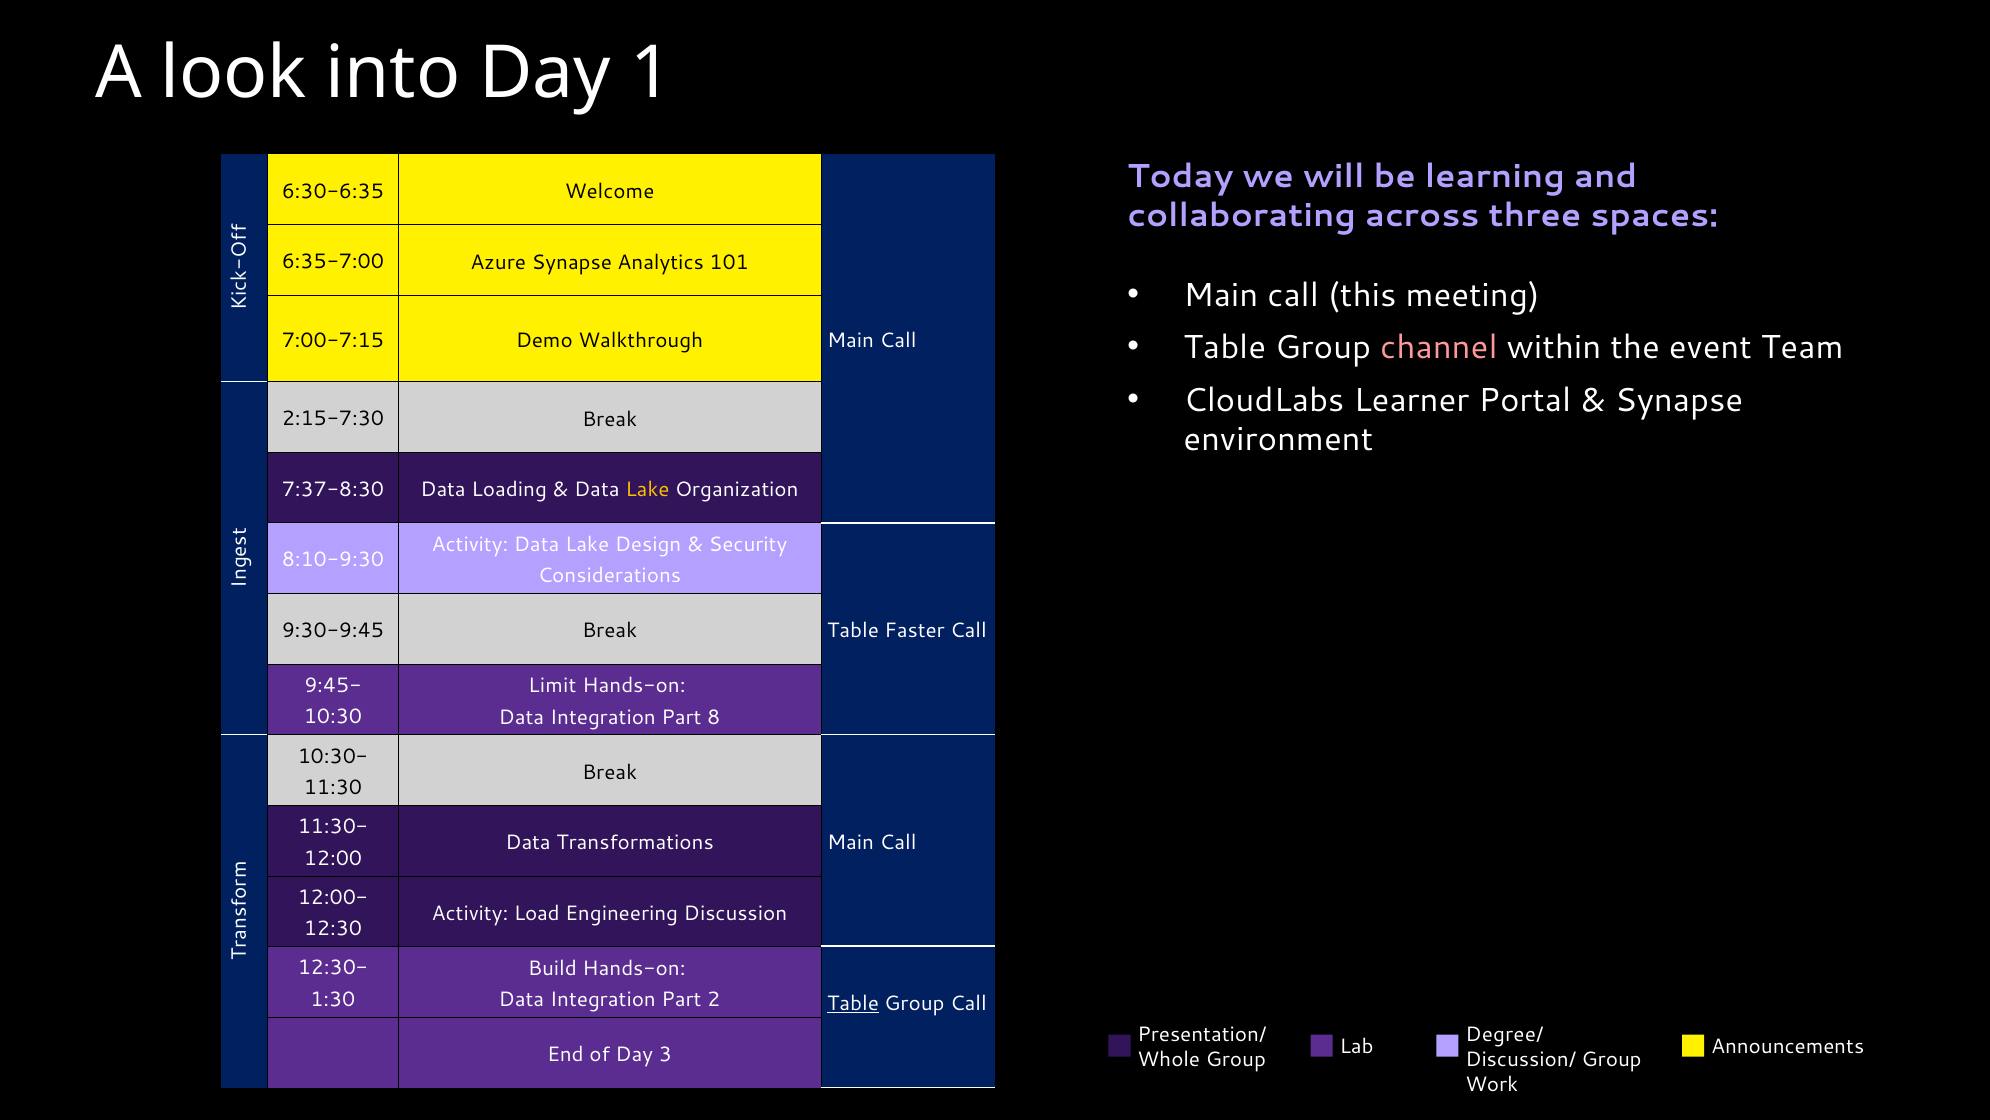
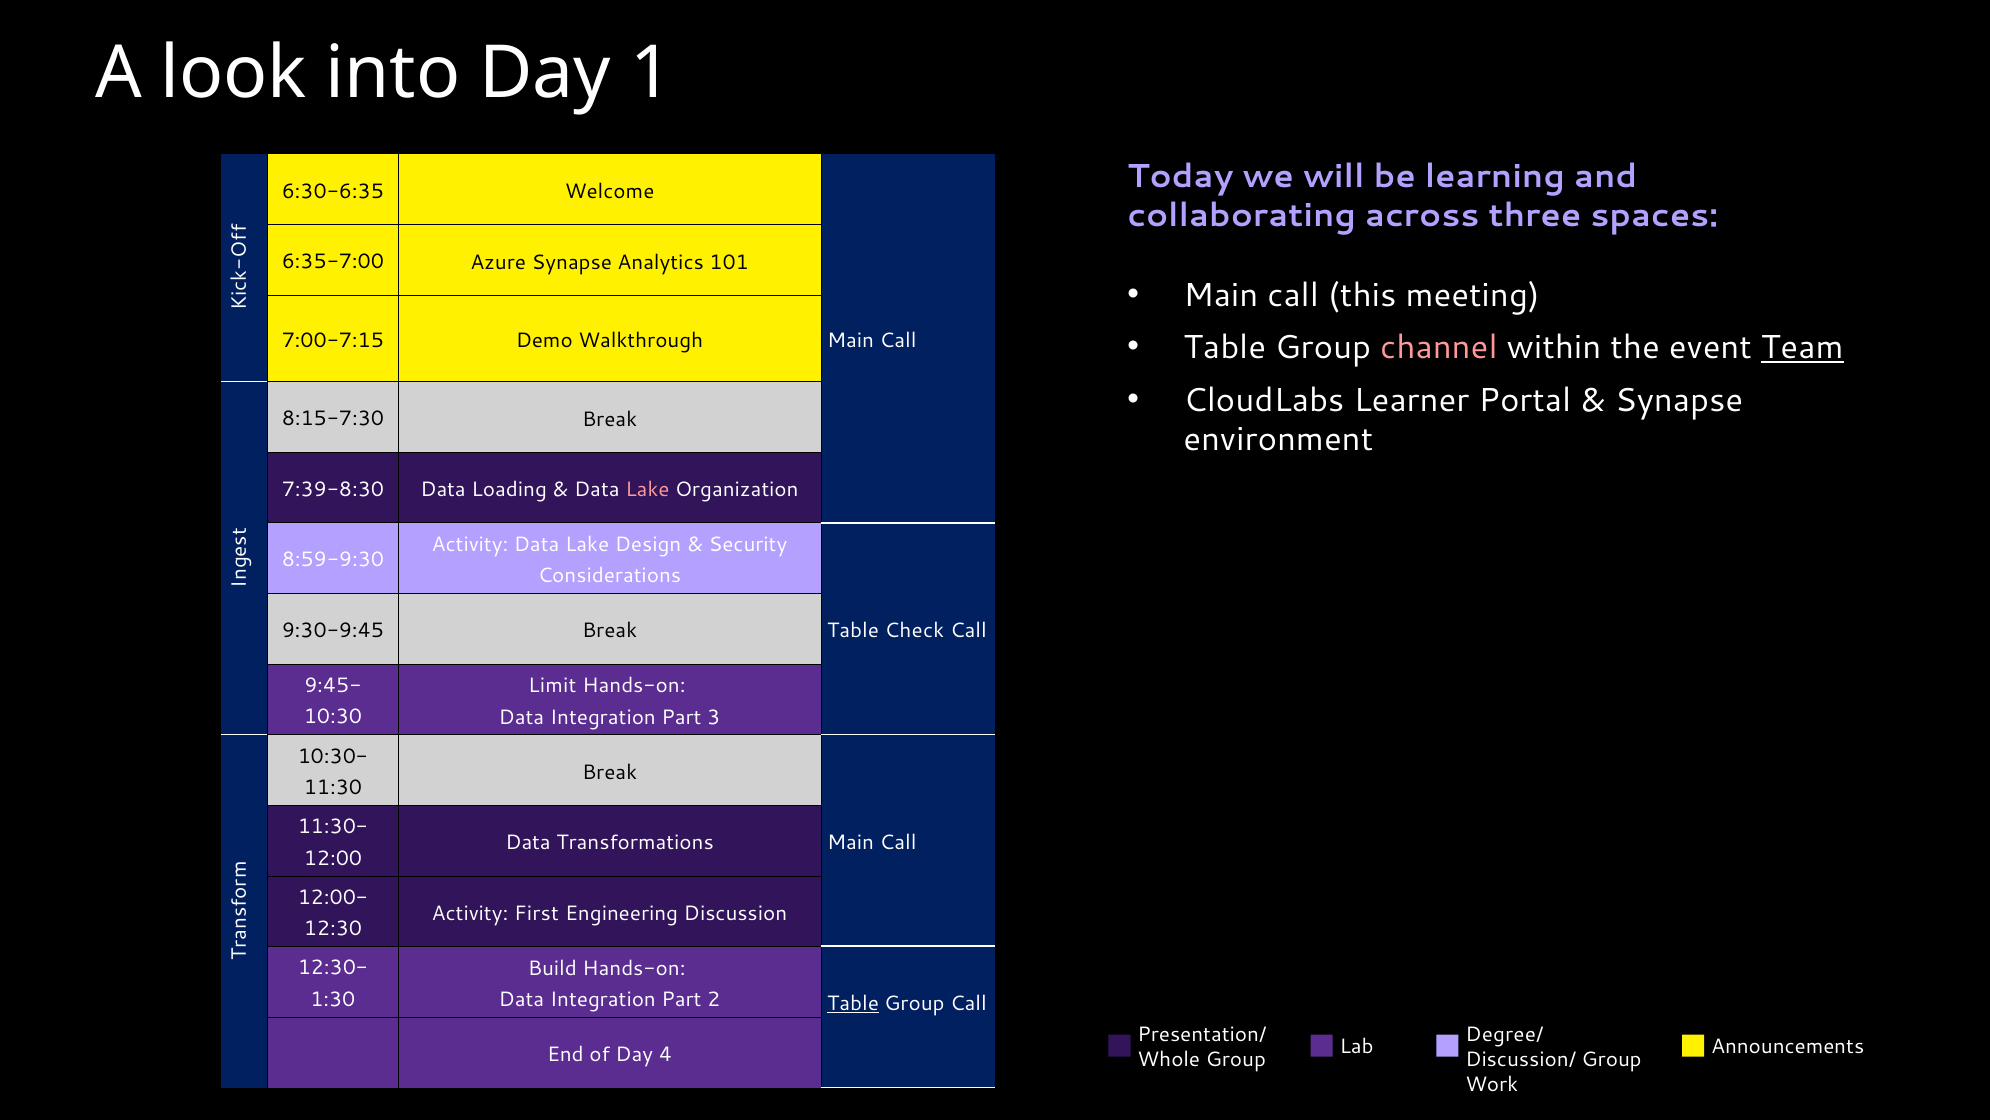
Team underline: none -> present
2:15-7:30: 2:15-7:30 -> 8:15-7:30
7:37-8:30: 7:37-8:30 -> 7:39-8:30
Lake at (647, 490) colour: yellow -> pink
8:10-9:30: 8:10-9:30 -> 8:59-9:30
Faster: Faster -> Check
8: 8 -> 3
Load: Load -> First
3: 3 -> 4
